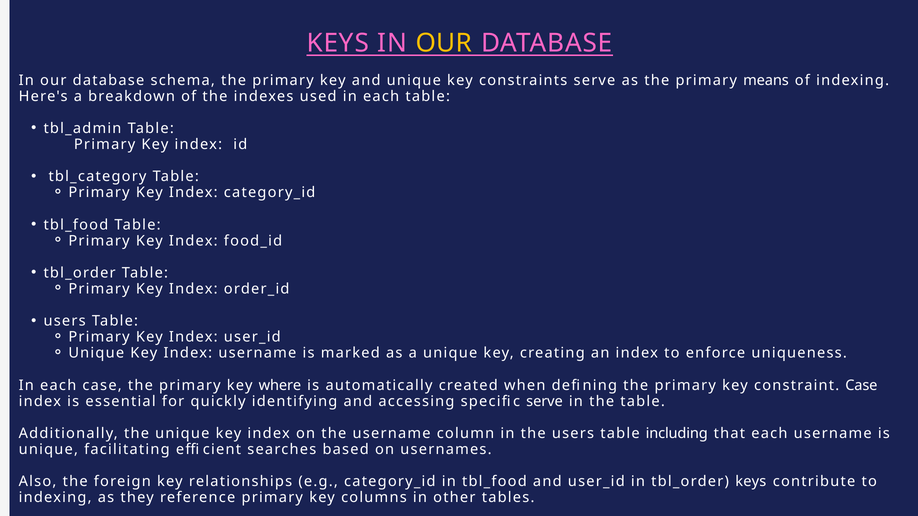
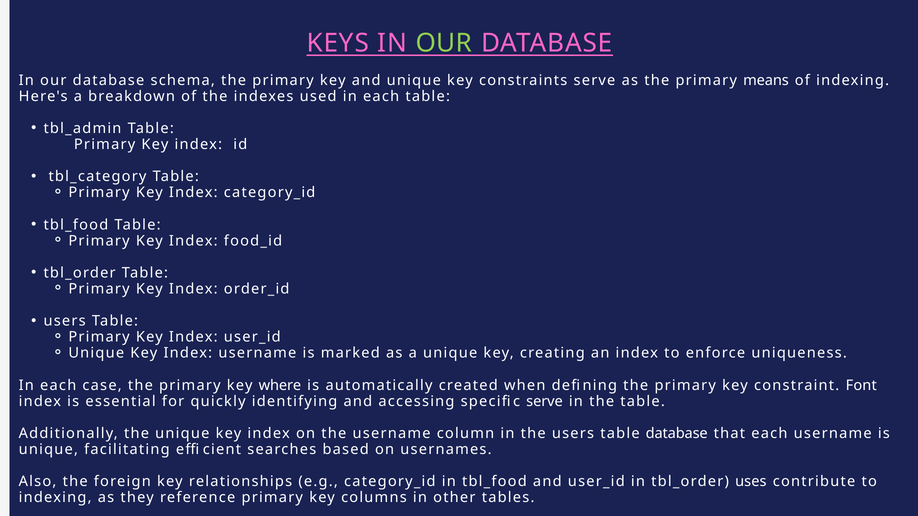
OUR at (444, 43) colour: yellow -> light green
constraint Case: Case -> Font
table including: including -> database
tbl_order keys: keys -> uses
